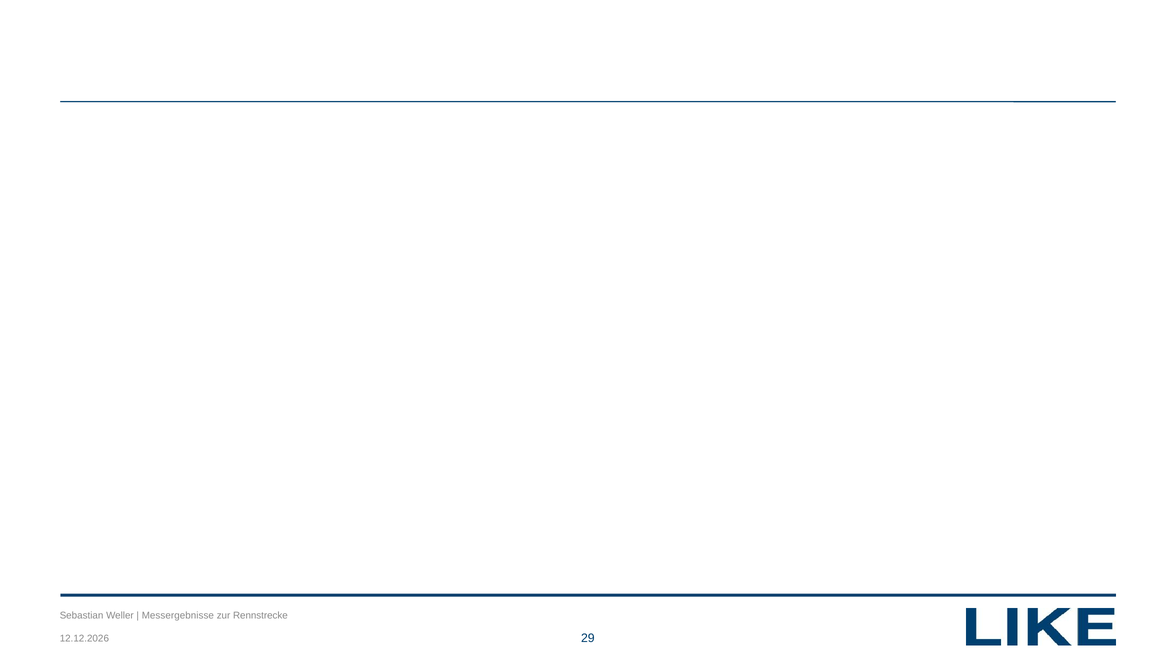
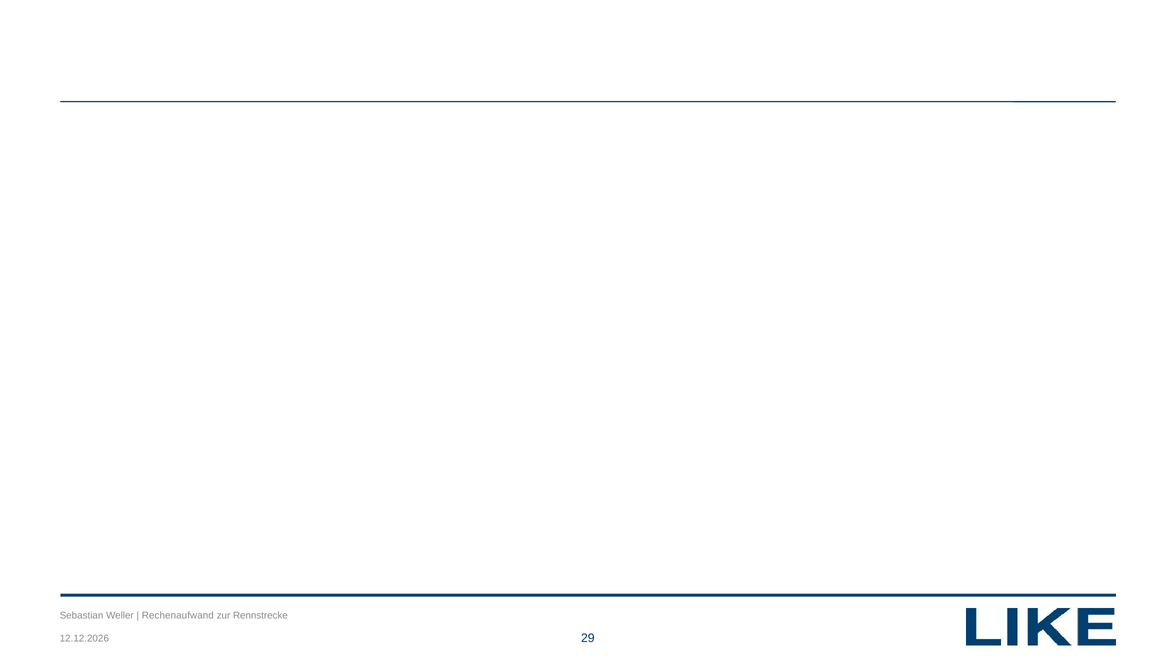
Messergebnisse: Messergebnisse -> Rechenaufwand
